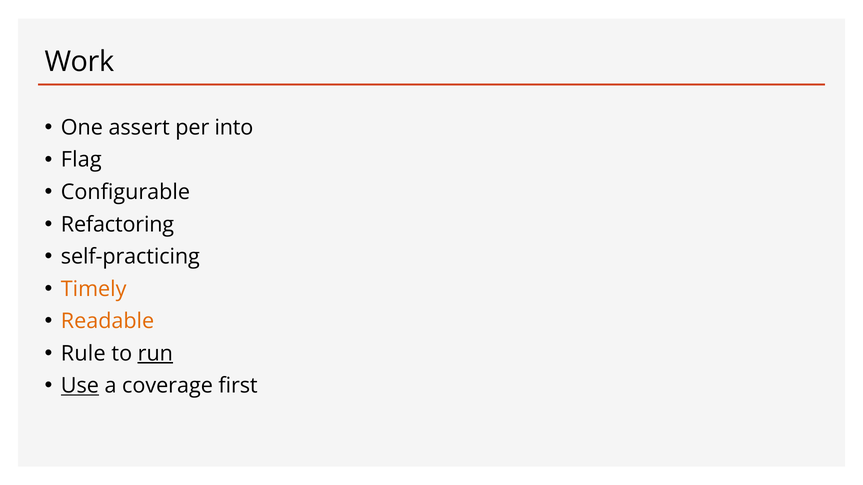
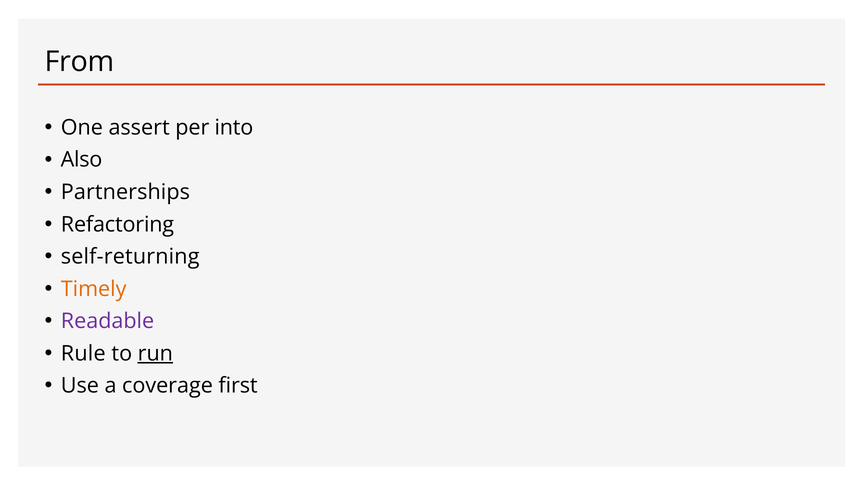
Work: Work -> From
Flag: Flag -> Also
Configurable: Configurable -> Partnerships
self-practicing: self-practicing -> self-returning
Readable colour: orange -> purple
Use underline: present -> none
